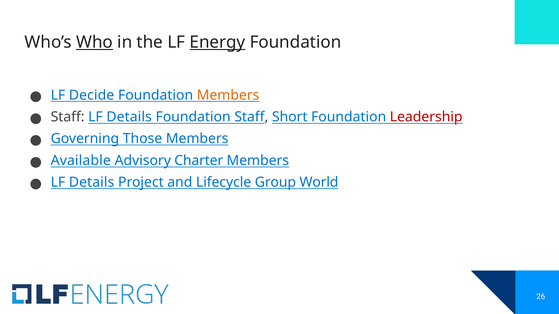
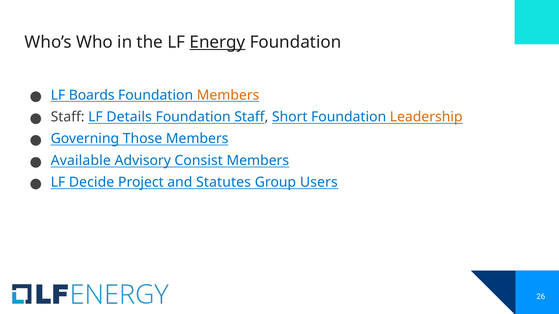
Who underline: present -> none
Decide: Decide -> Boards
Leadership colour: red -> orange
Charter: Charter -> Consist
Details at (92, 183): Details -> Decide
Lifecycle: Lifecycle -> Statutes
World: World -> Users
